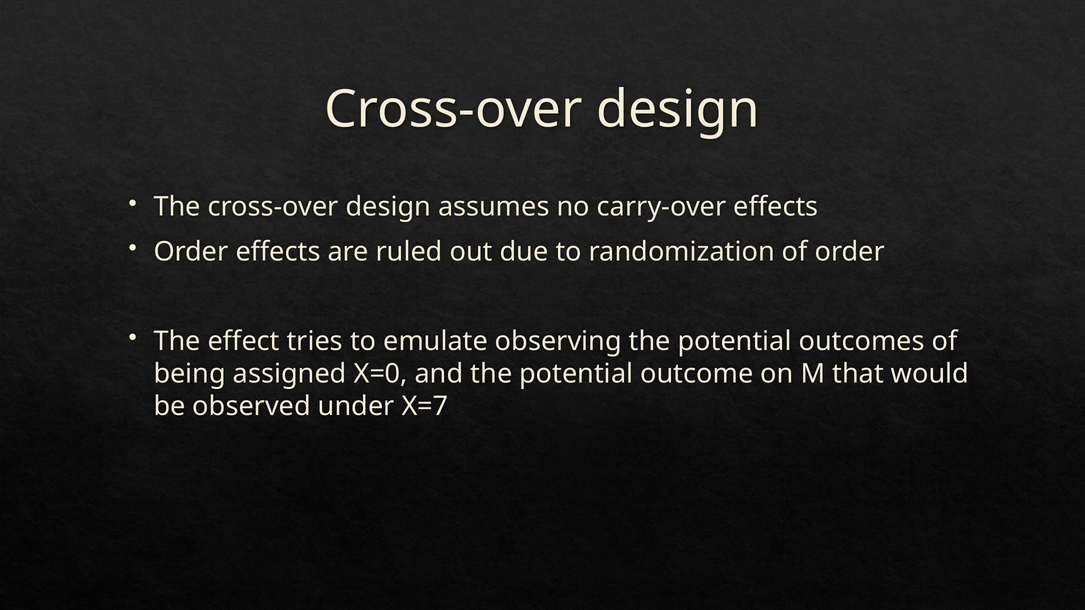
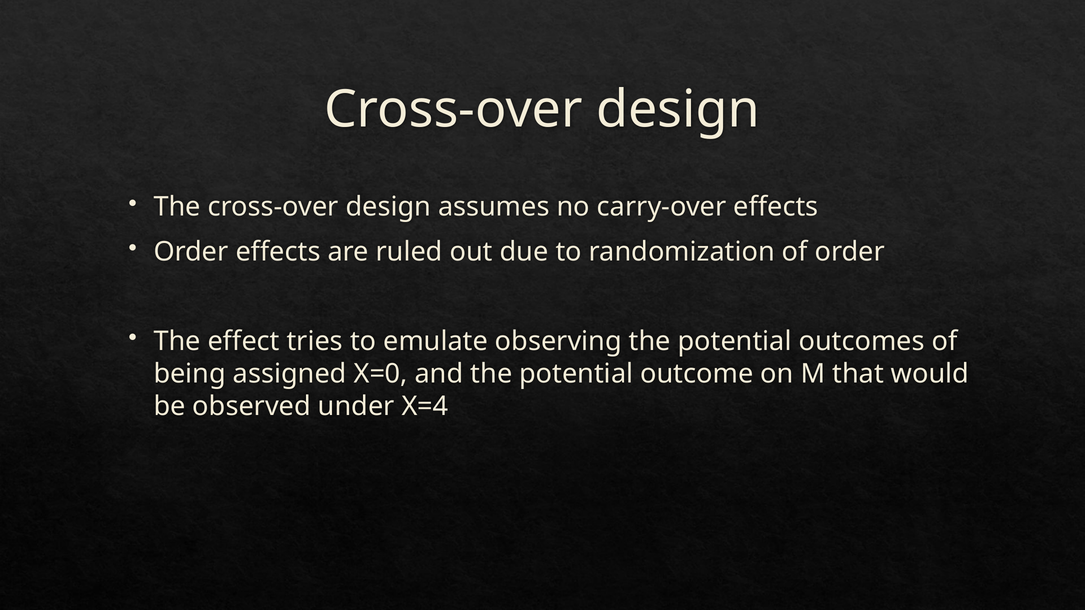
X=7: X=7 -> X=4
